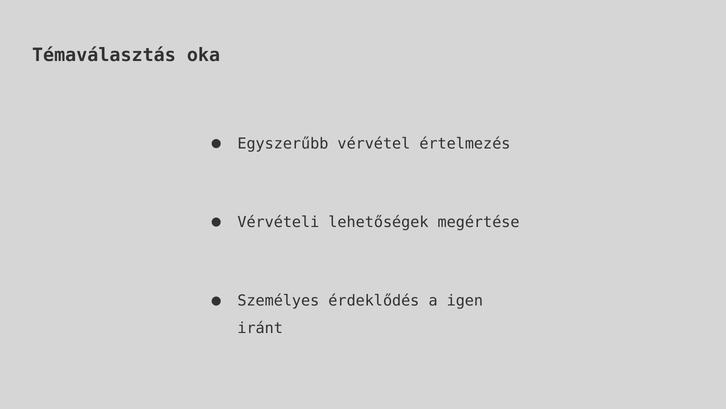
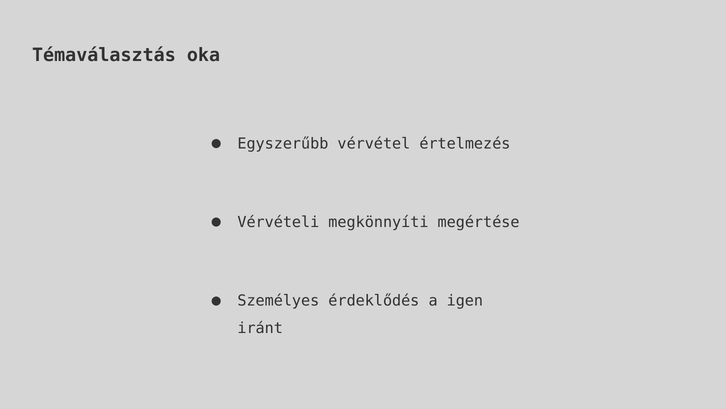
lehetőségek: lehetőségek -> megkönnyíti
